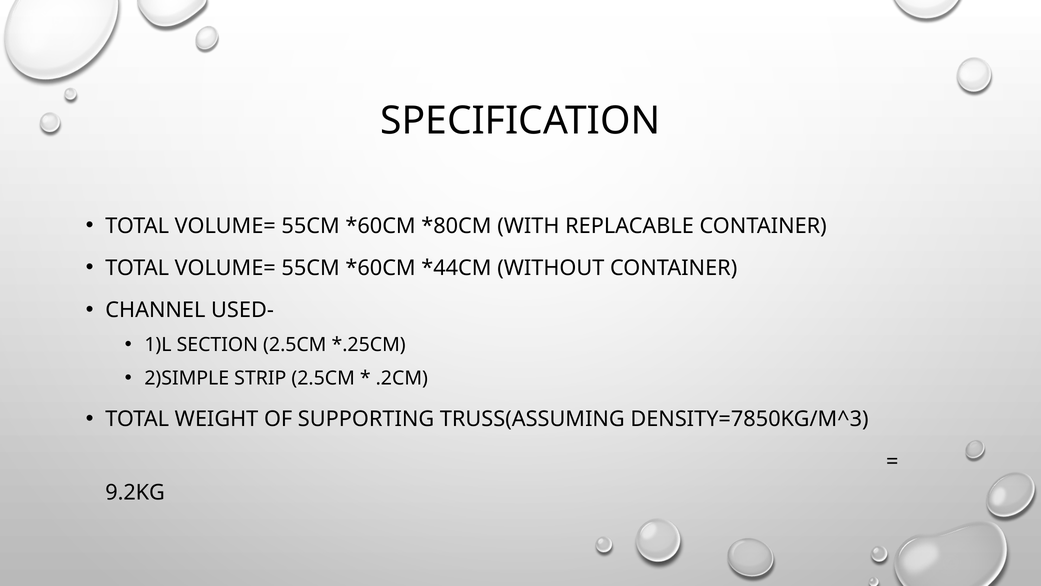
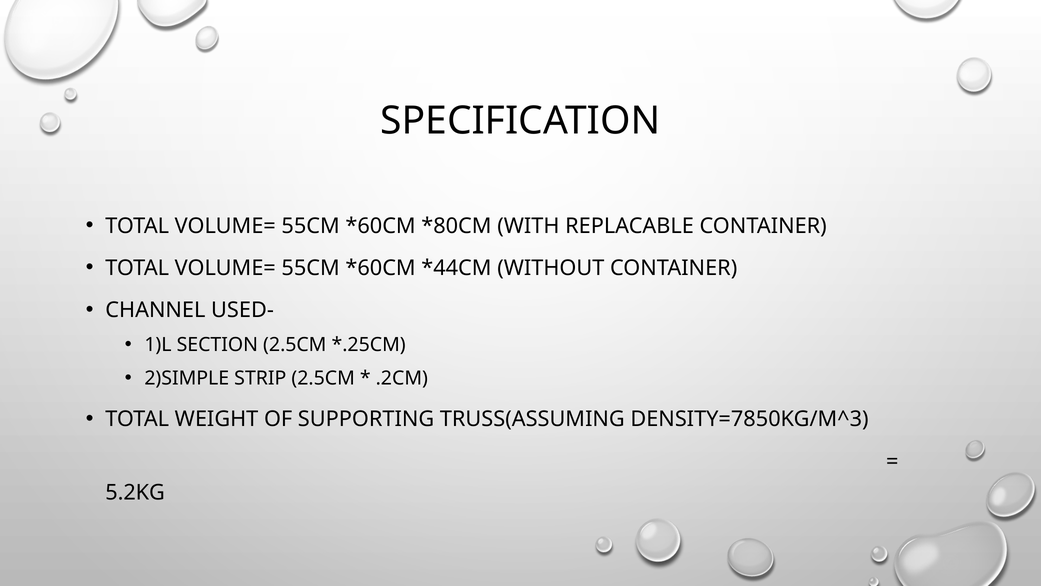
9.2KG: 9.2KG -> 5.2KG
